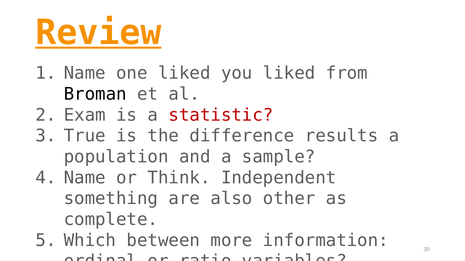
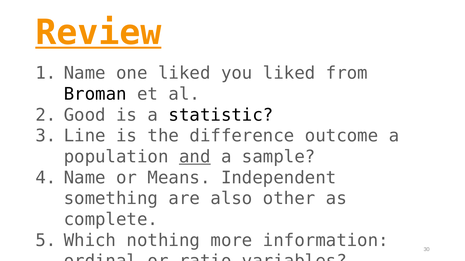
Exam: Exam -> Good
statistic colour: red -> black
True: True -> Line
results: results -> outcome
and underline: none -> present
Think: Think -> Means
between: between -> nothing
